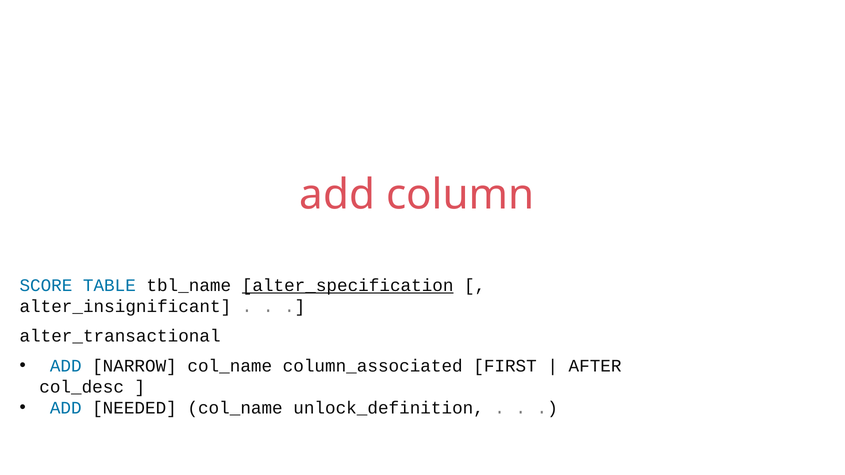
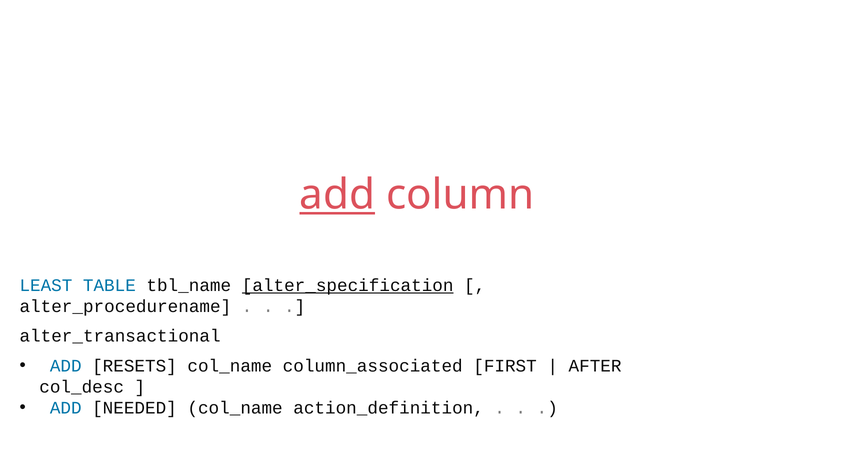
add at (337, 195) underline: none -> present
SCORE: SCORE -> LEAST
alter_insignificant: alter_insignificant -> alter_procedurename
NARROW: NARROW -> RESETS
unlock_definition: unlock_definition -> action_definition
